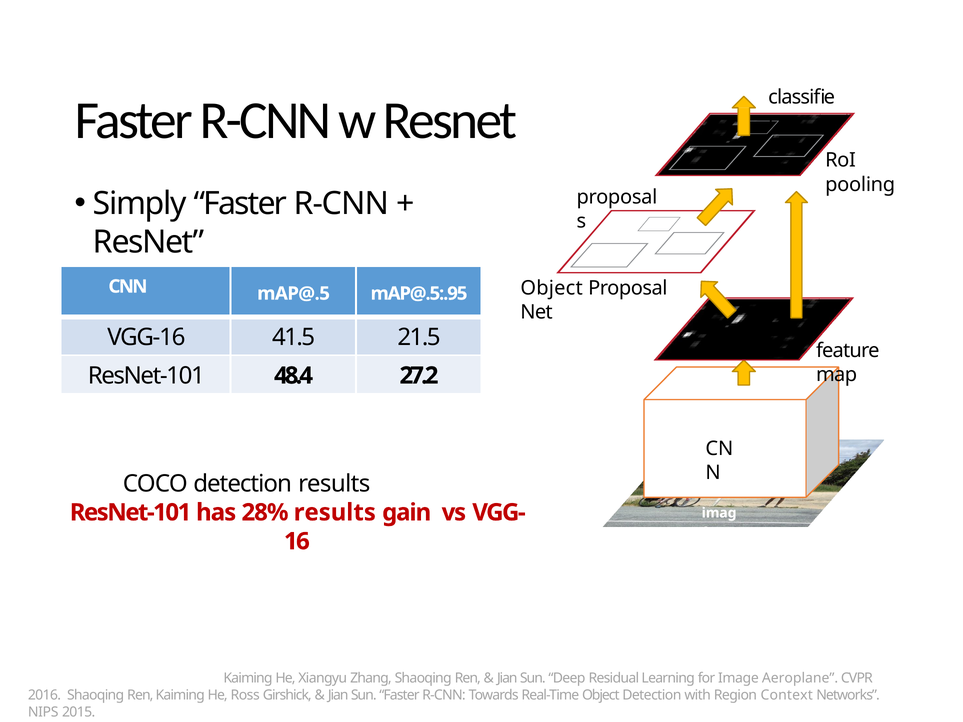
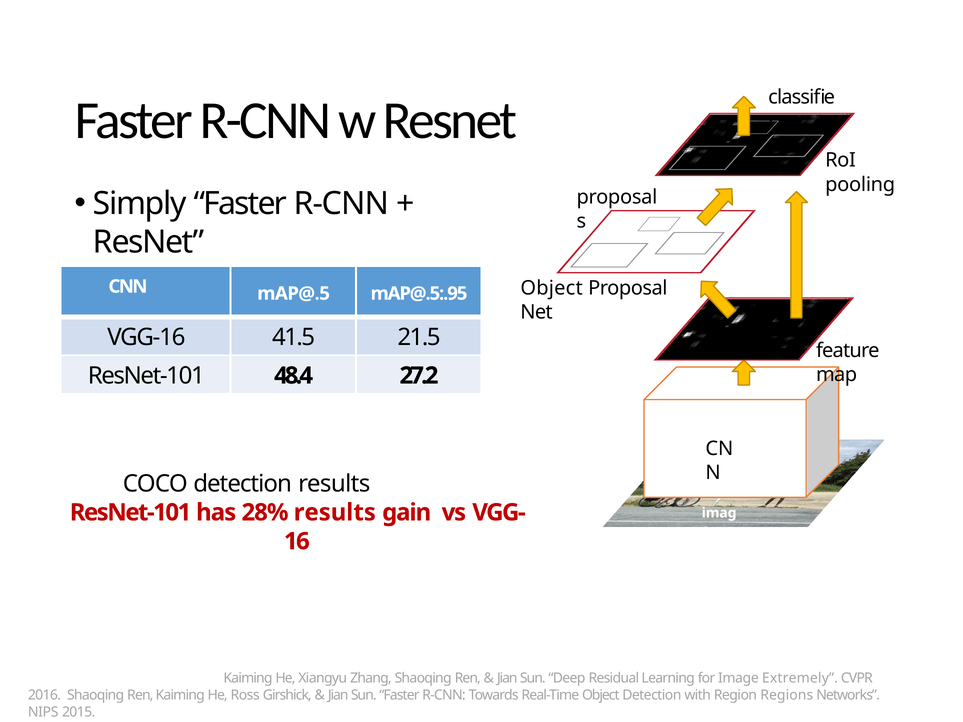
Aeroplane: Aeroplane -> Extremely
Context: Context -> Regions
